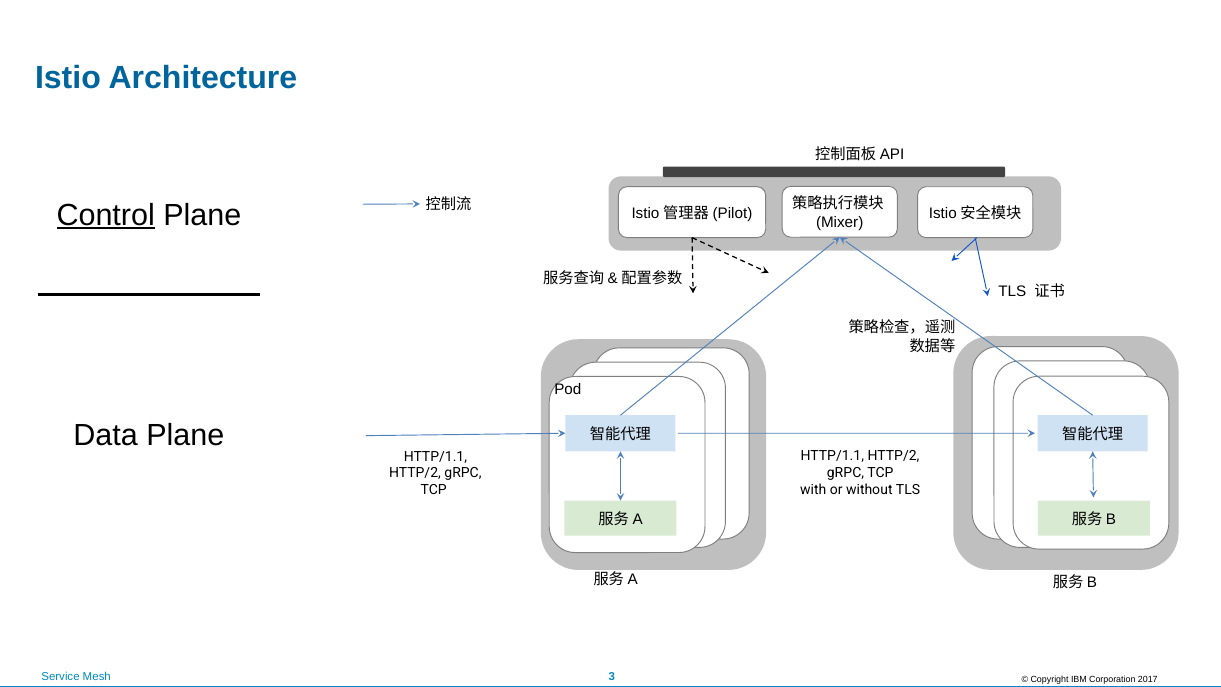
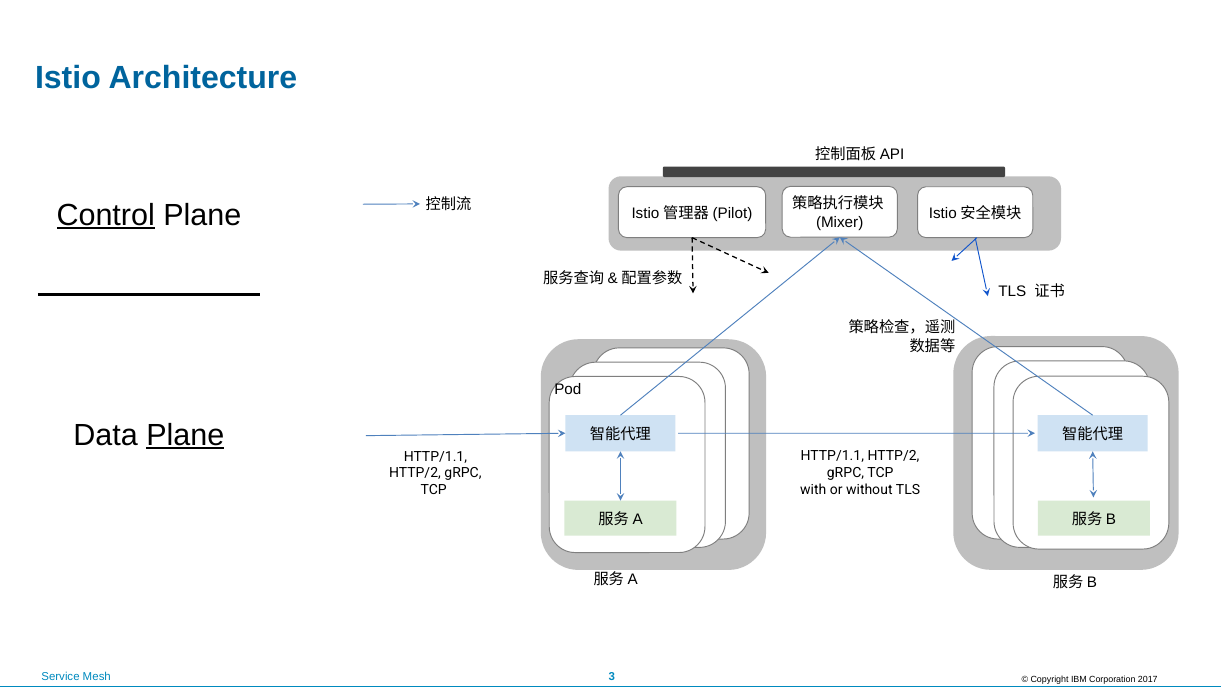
Plane at (185, 435) underline: none -> present
